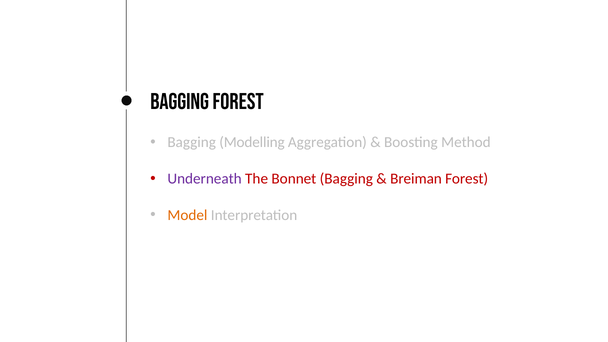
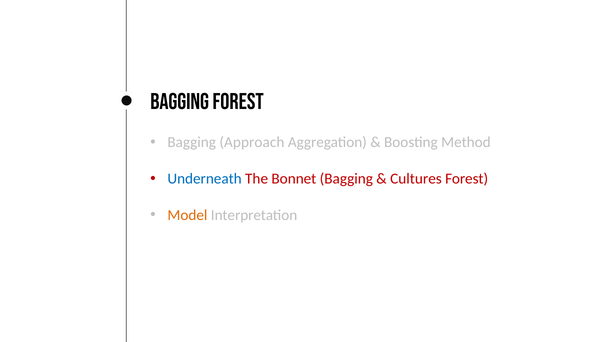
Modelling: Modelling -> Approach
Underneath colour: purple -> blue
Breiman: Breiman -> Cultures
